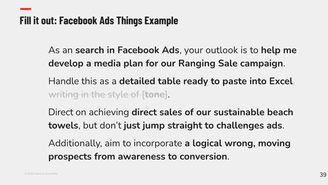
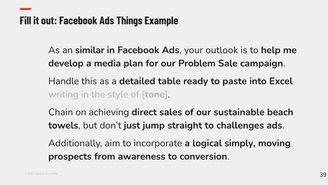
search: search -> similar
Ranging: Ranging -> Problem
Direct at (61, 112): Direct -> Chain
wrong: wrong -> simply
